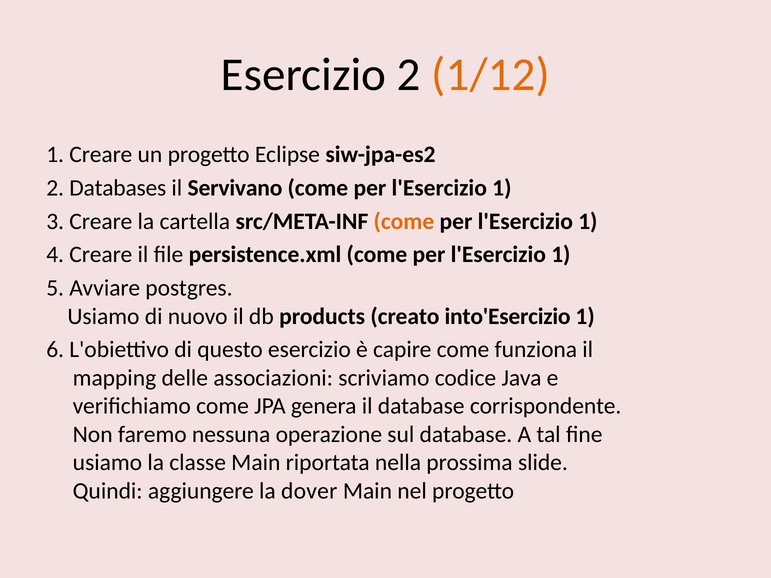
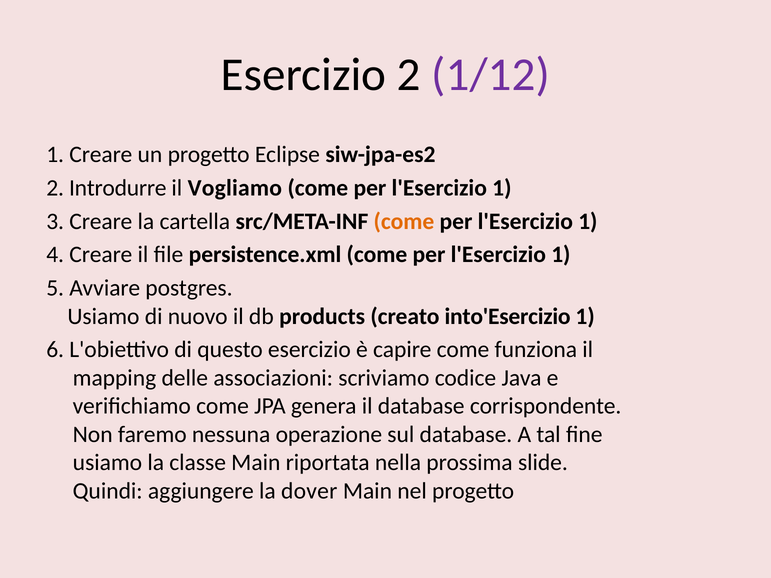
1/12 colour: orange -> purple
Databases: Databases -> Introdurre
Servivano: Servivano -> Vogliamo
